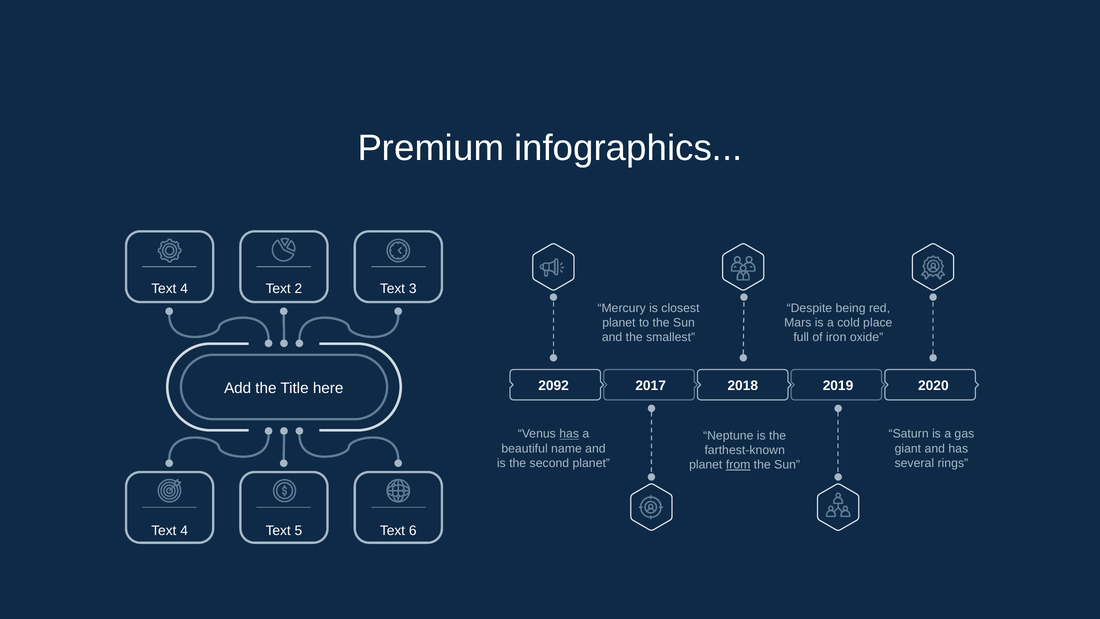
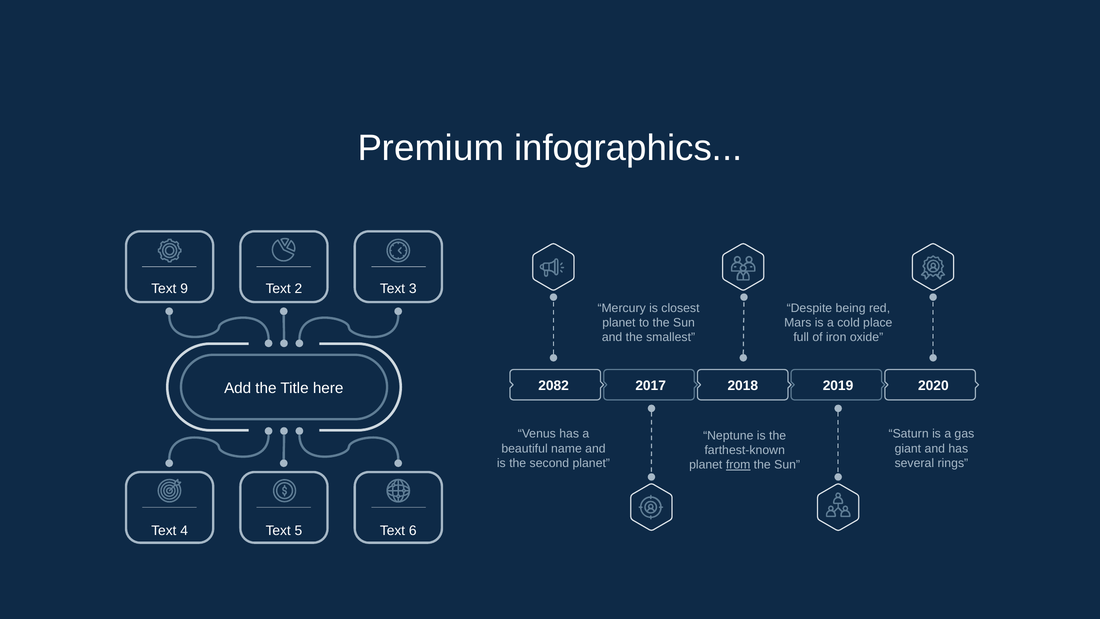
4 at (184, 289): 4 -> 9
2092: 2092 -> 2082
has at (569, 434) underline: present -> none
